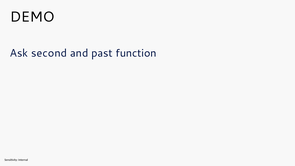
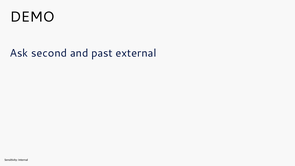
function: function -> external
